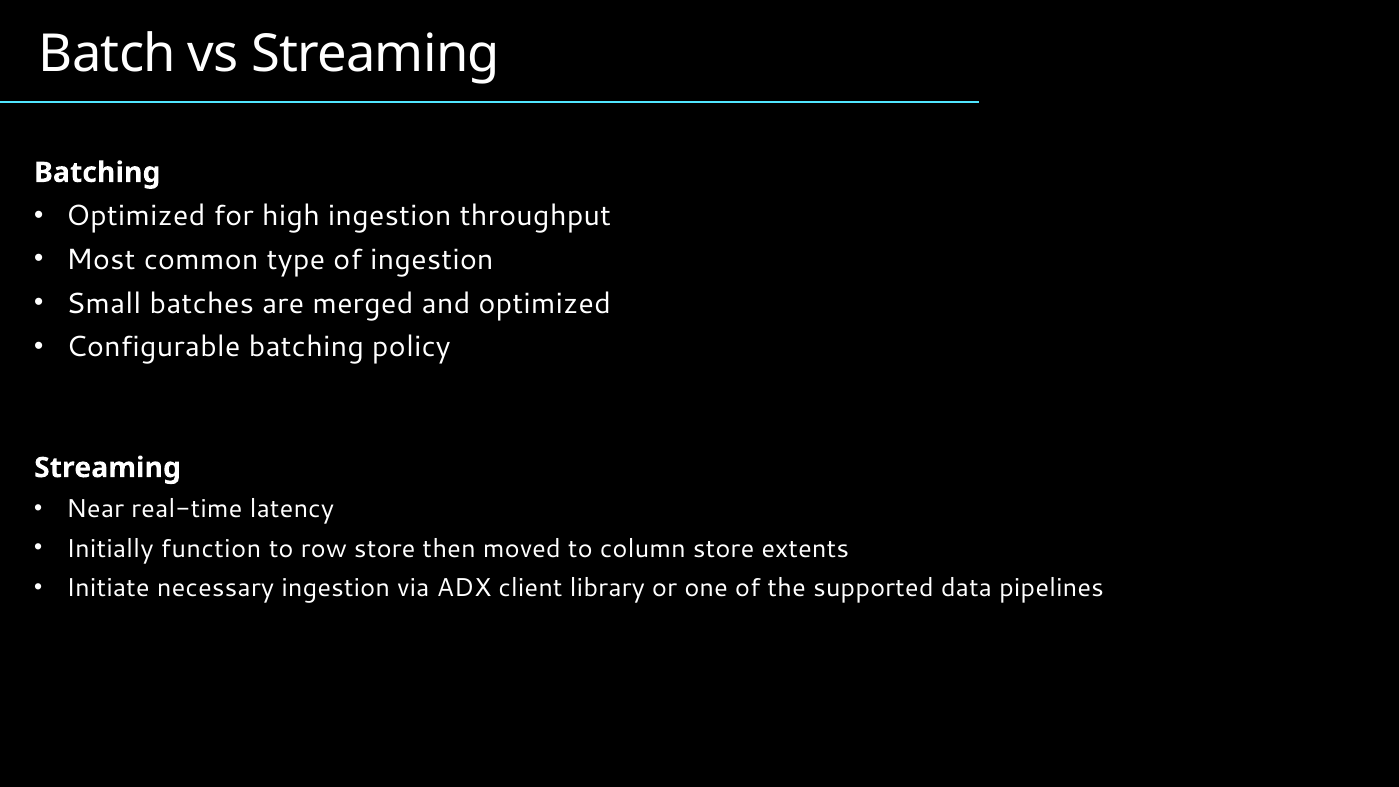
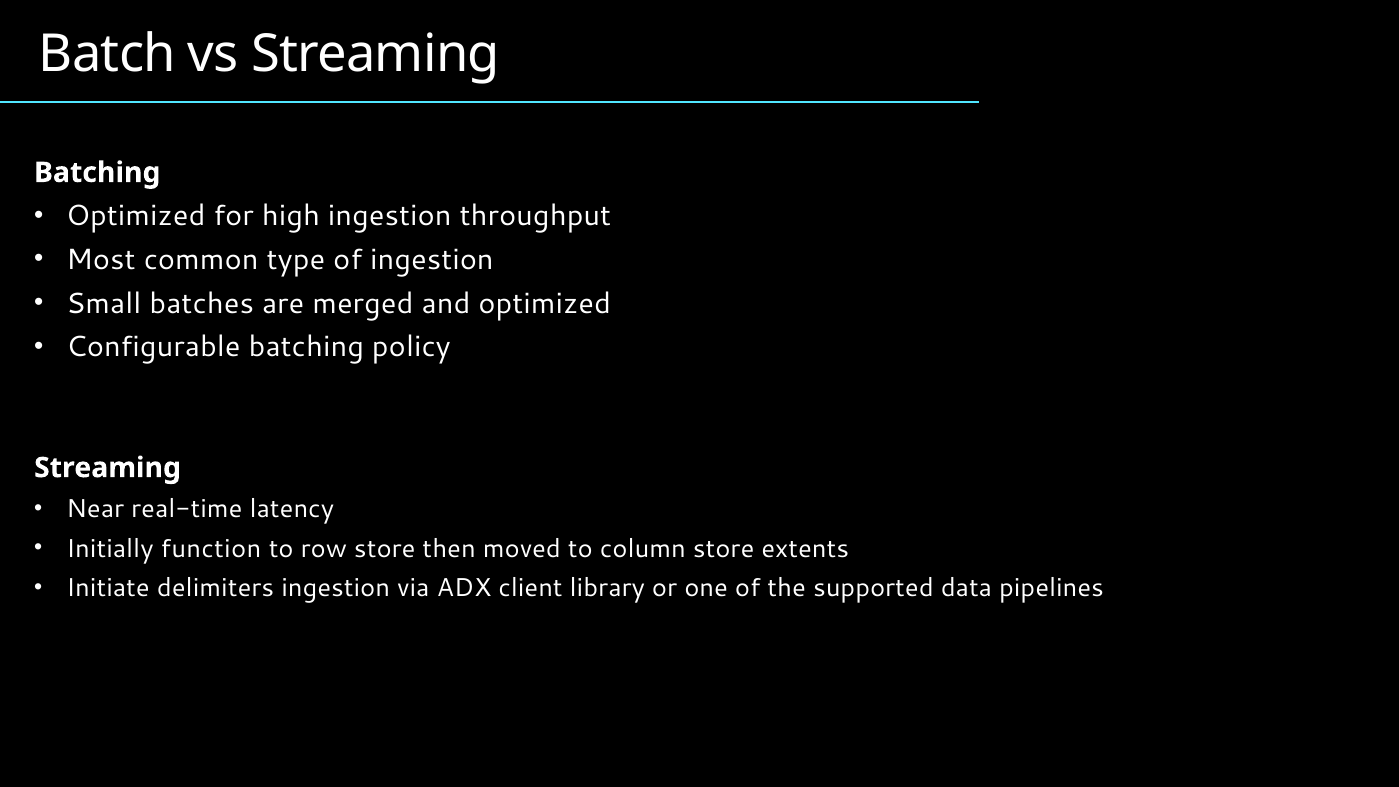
necessary: necessary -> delimiters
